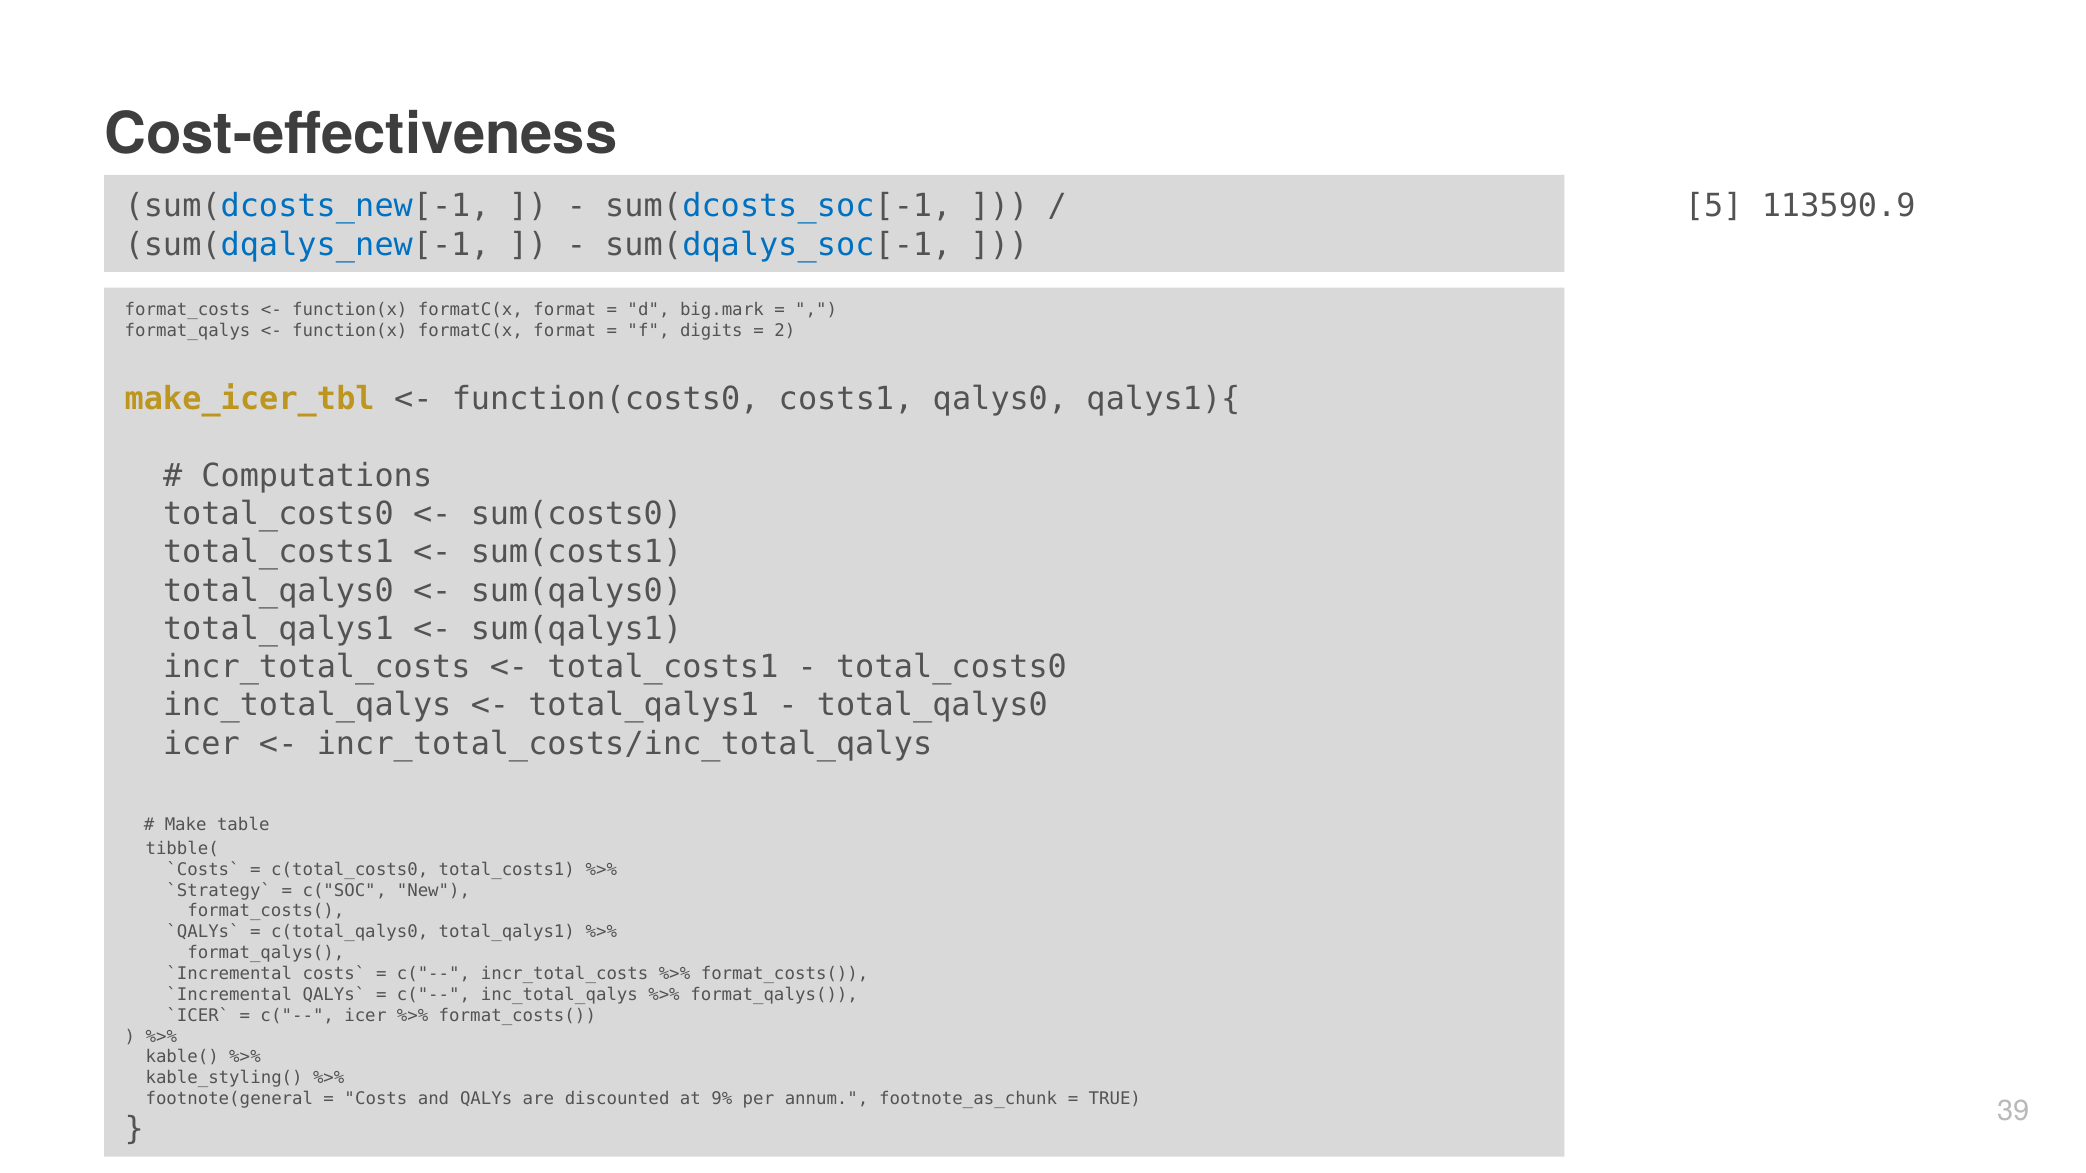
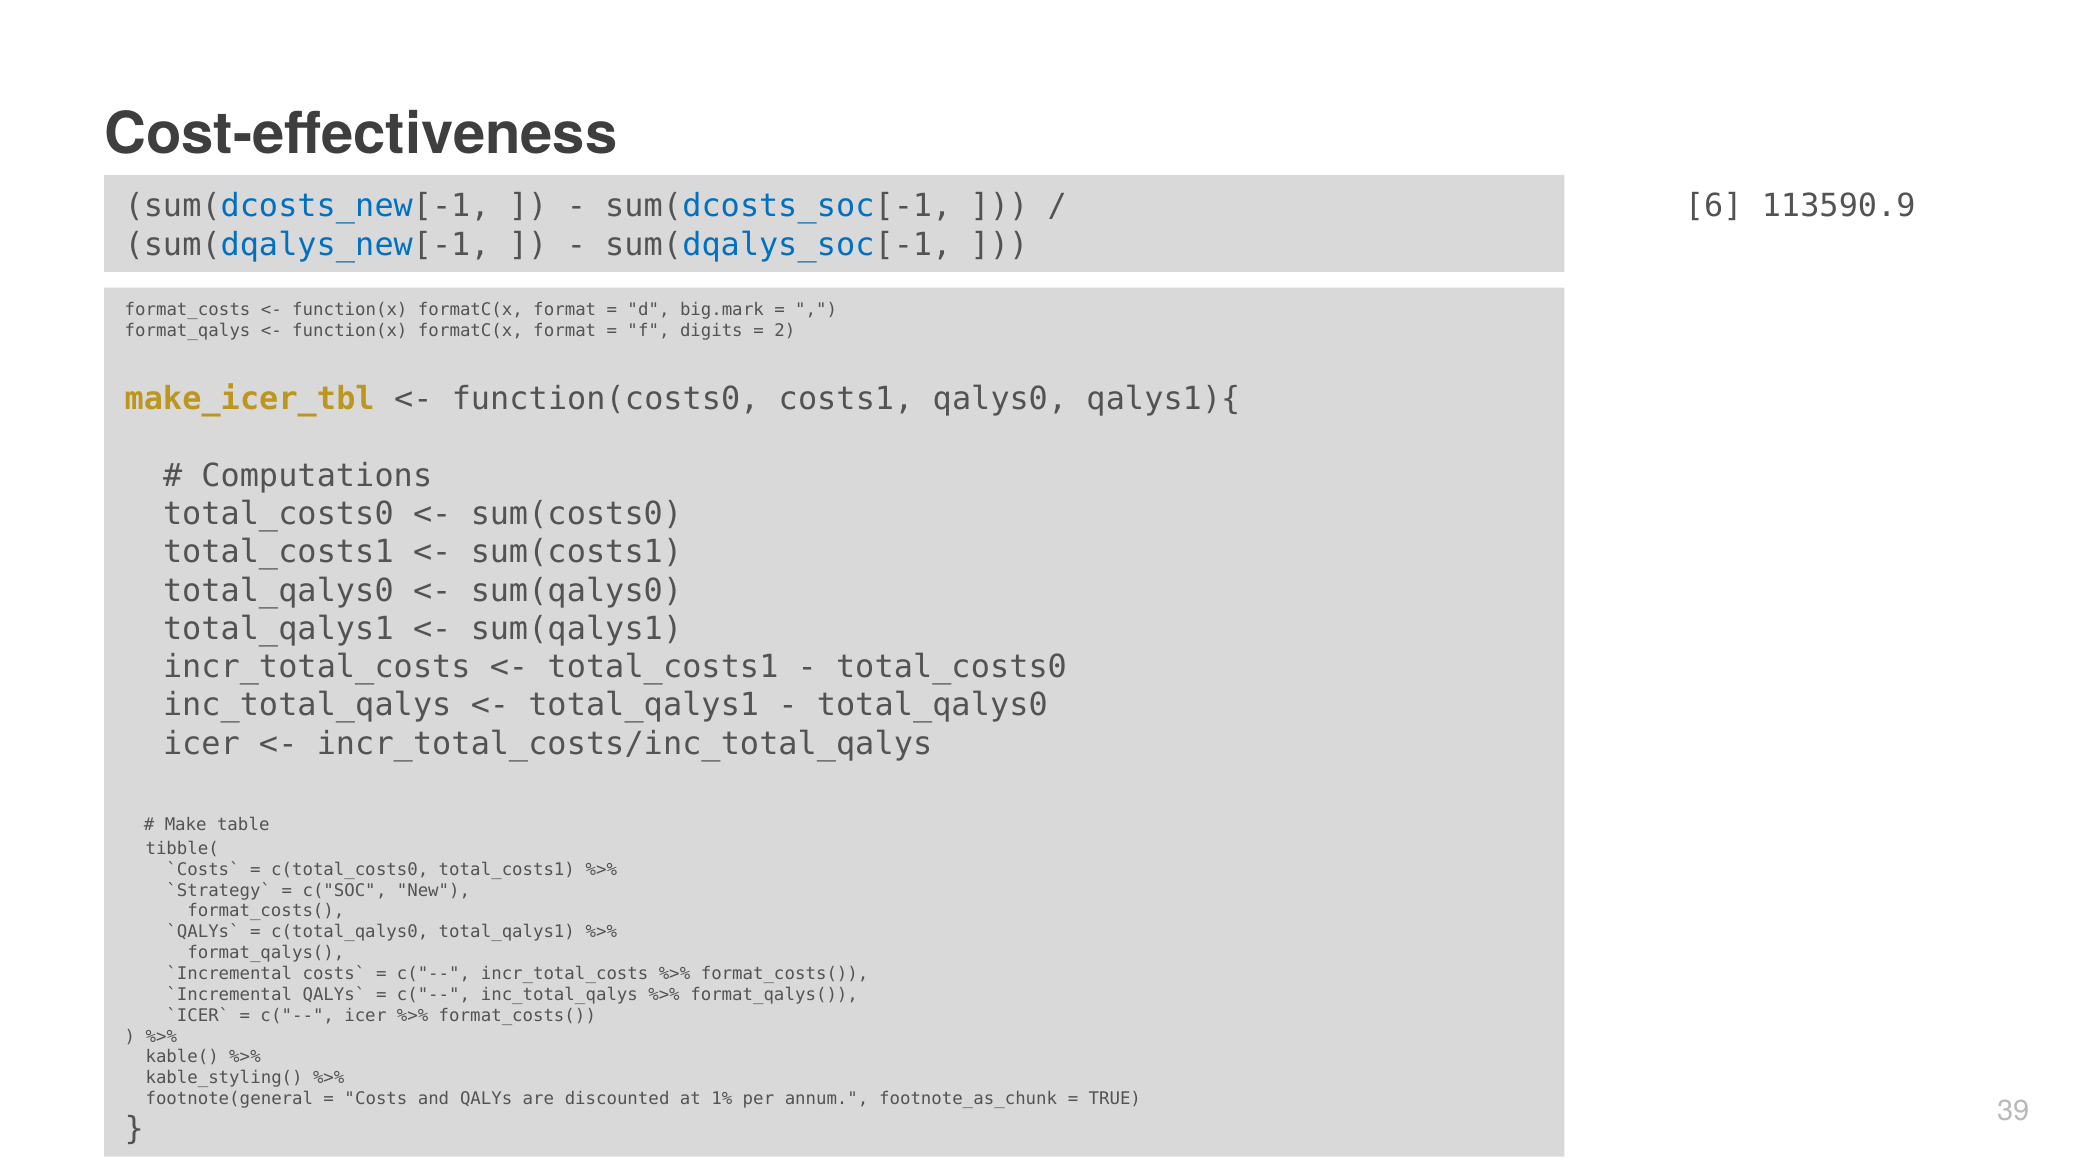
5: 5 -> 6
9%: 9% -> 1%
